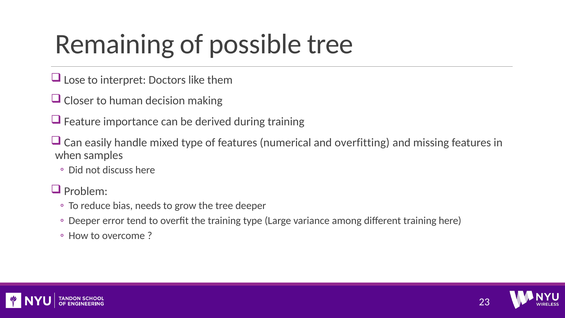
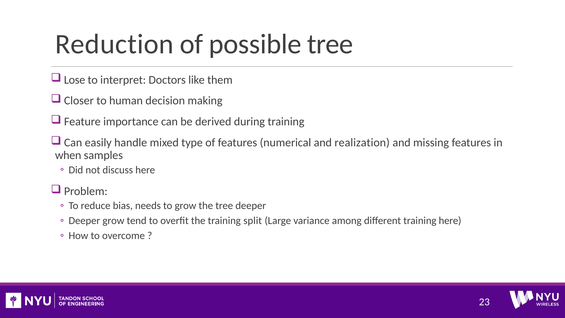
Remaining: Remaining -> Reduction
overfitting: overfitting -> realization
Deeper error: error -> grow
training type: type -> split
